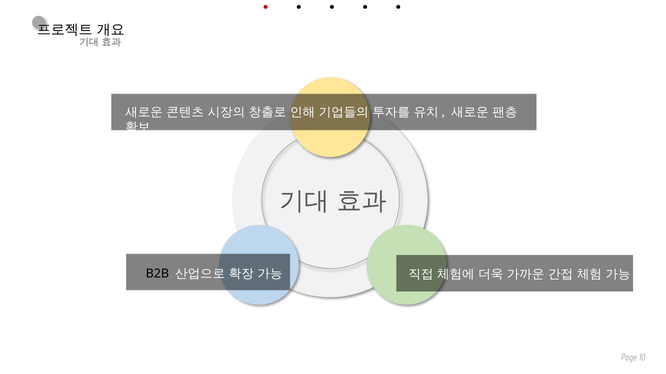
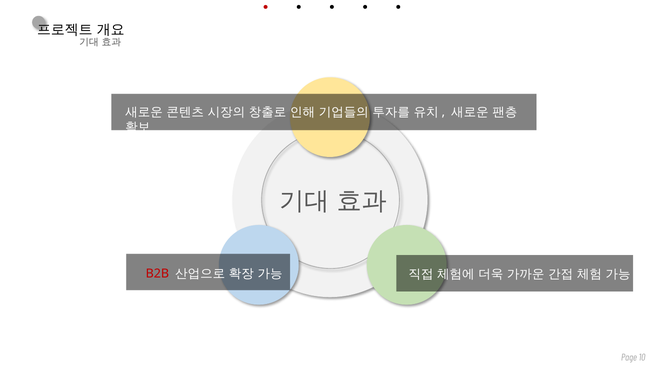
B2B colour: black -> red
